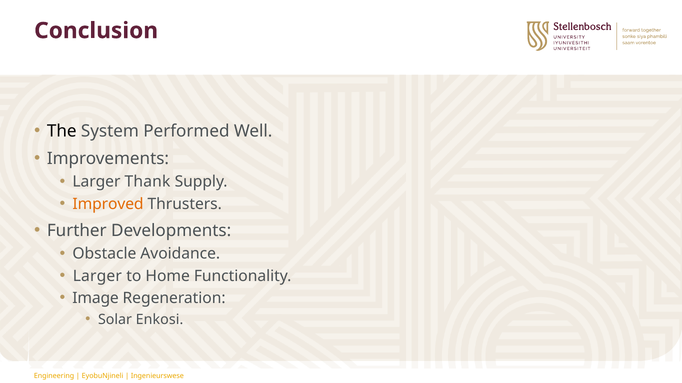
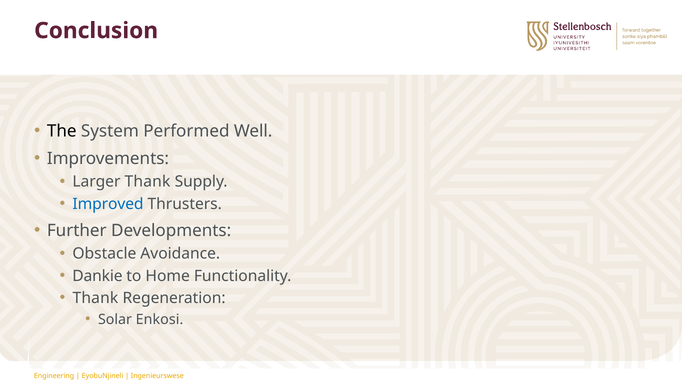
Improved colour: orange -> blue
Larger at (97, 276): Larger -> Dankie
Image at (96, 299): Image -> Thank
